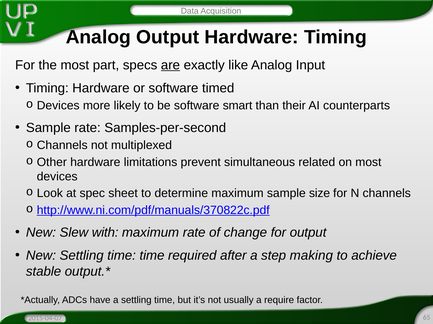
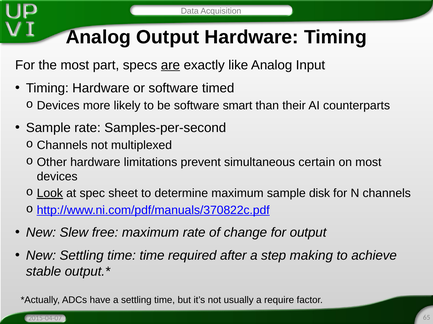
related: related -> certain
Look underline: none -> present
size: size -> disk
with: with -> free
